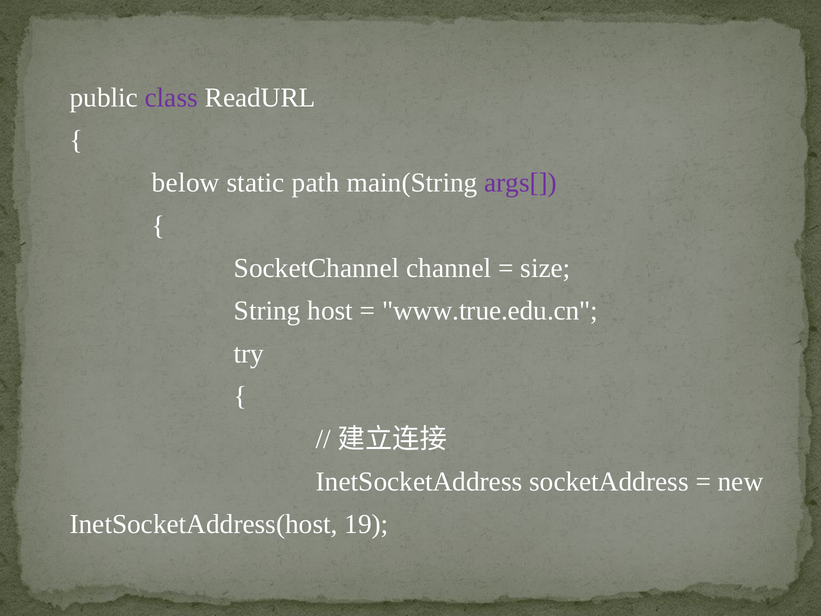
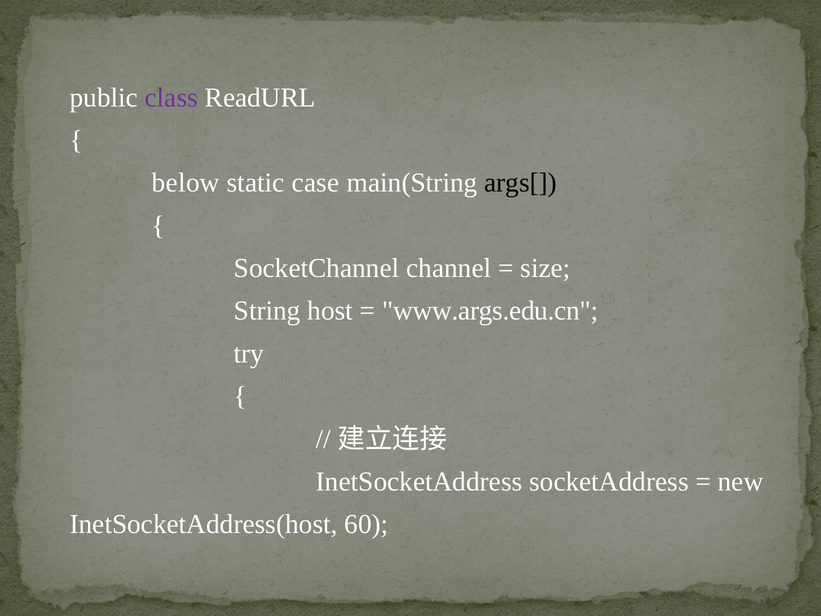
path: path -> case
args[ colour: purple -> black
www.true.edu.cn: www.true.edu.cn -> www.args.edu.cn
19: 19 -> 60
